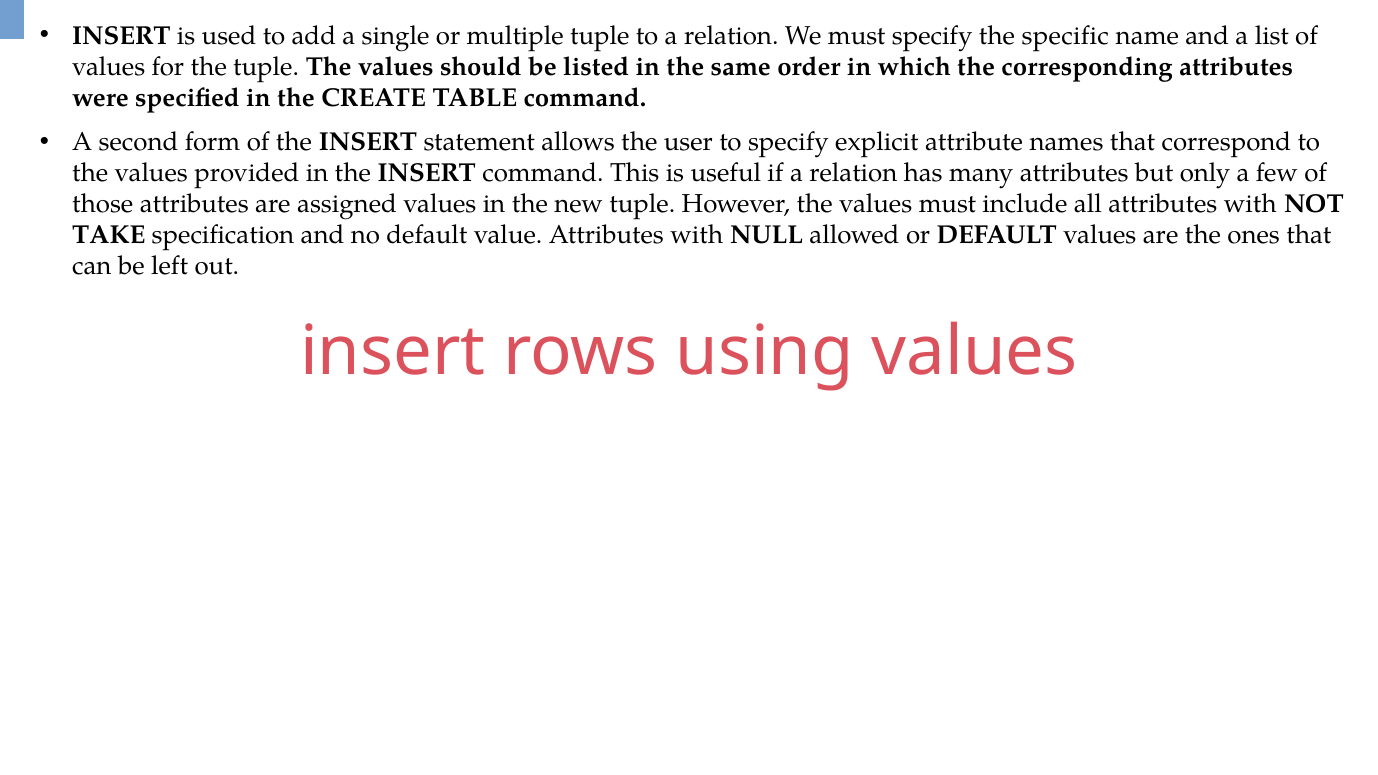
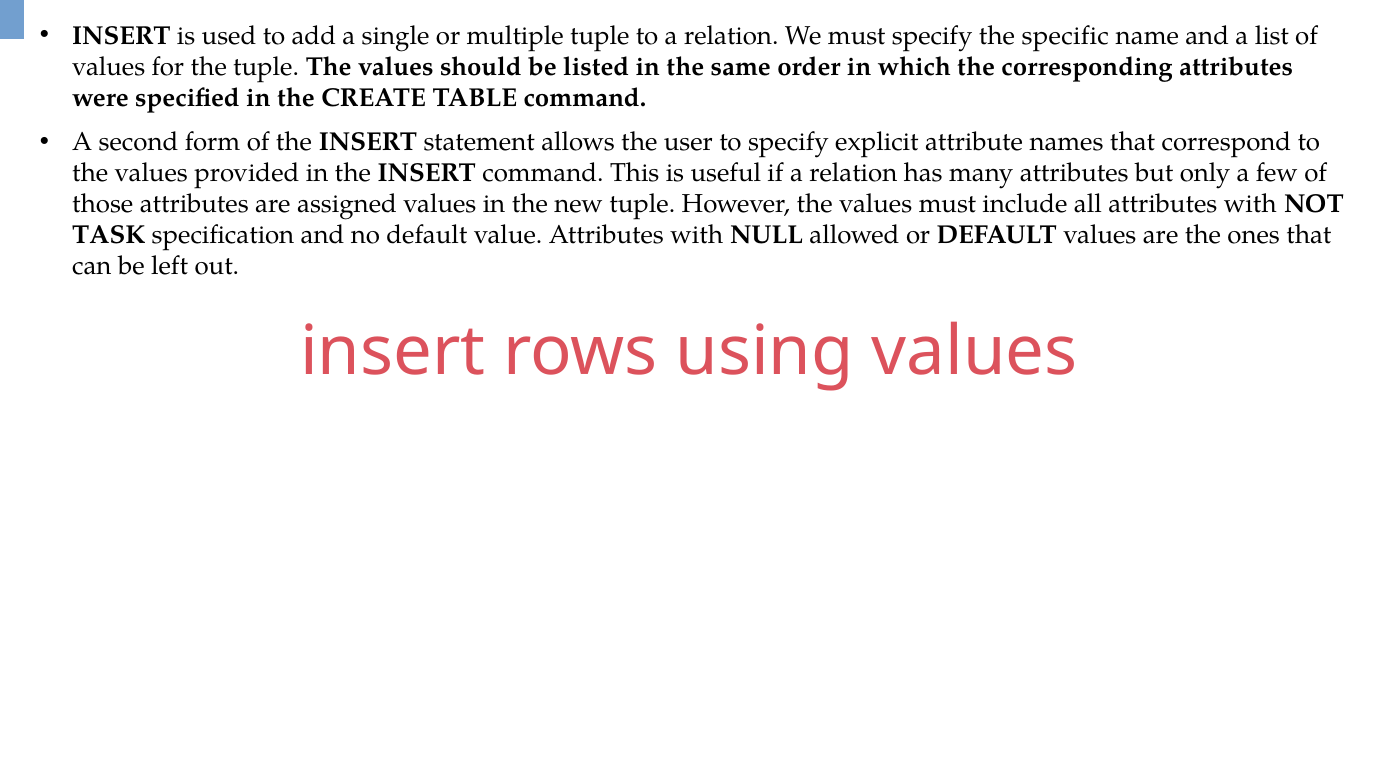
TAKE: TAKE -> TASK
